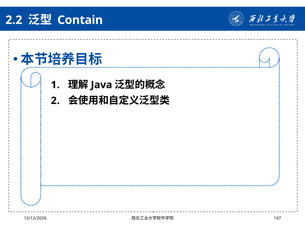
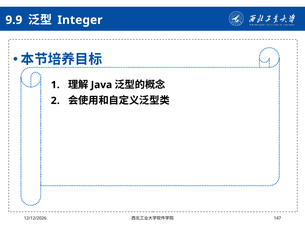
2.2: 2.2 -> 9.9
Contain: Contain -> Integer
